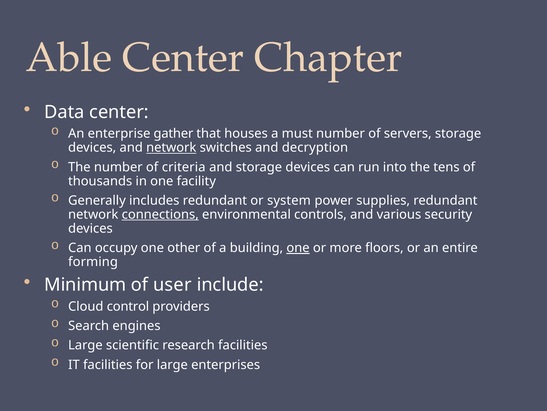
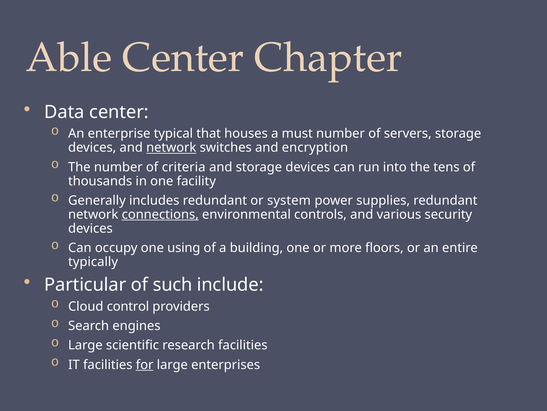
gather: gather -> typical
decryption: decryption -> encryption
other: other -> using
one at (298, 247) underline: present -> none
forming: forming -> typically
Minimum: Minimum -> Particular
user: user -> such
for underline: none -> present
